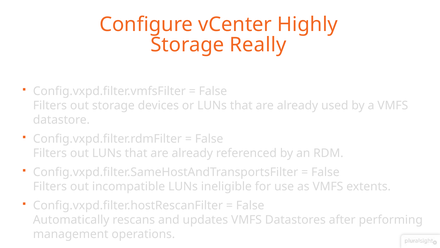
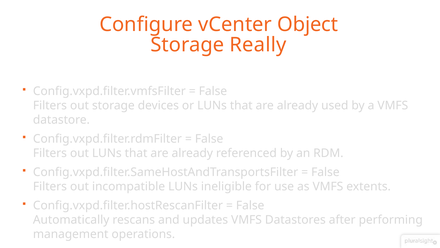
Highly: Highly -> Object
